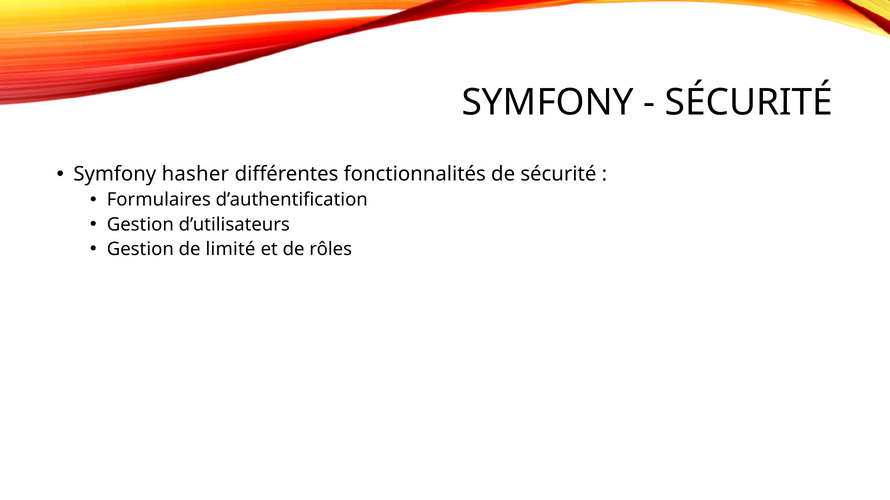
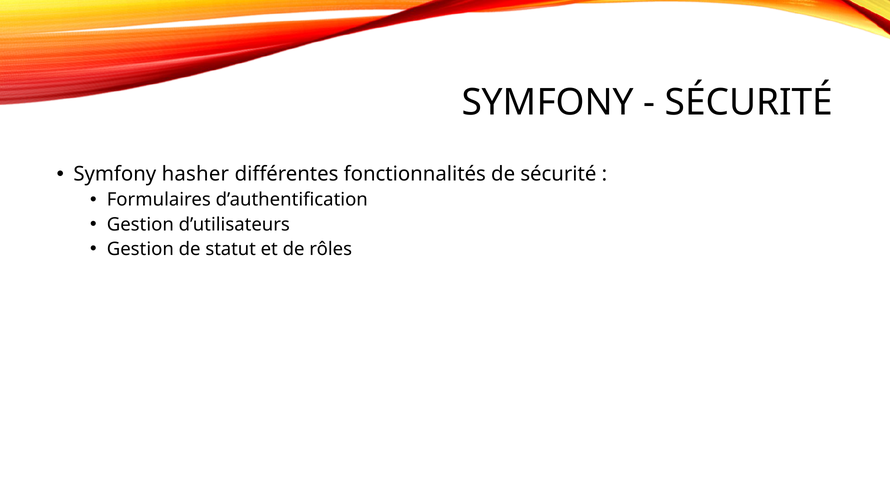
limité: limité -> statut
